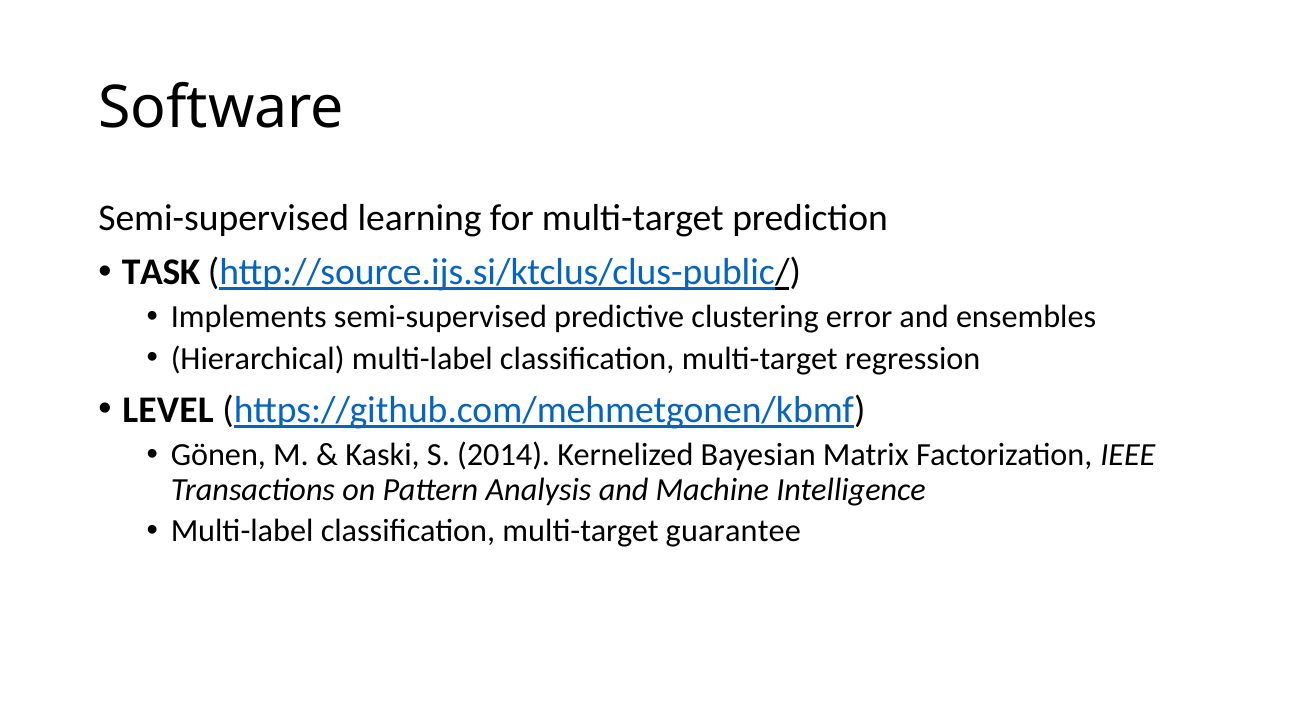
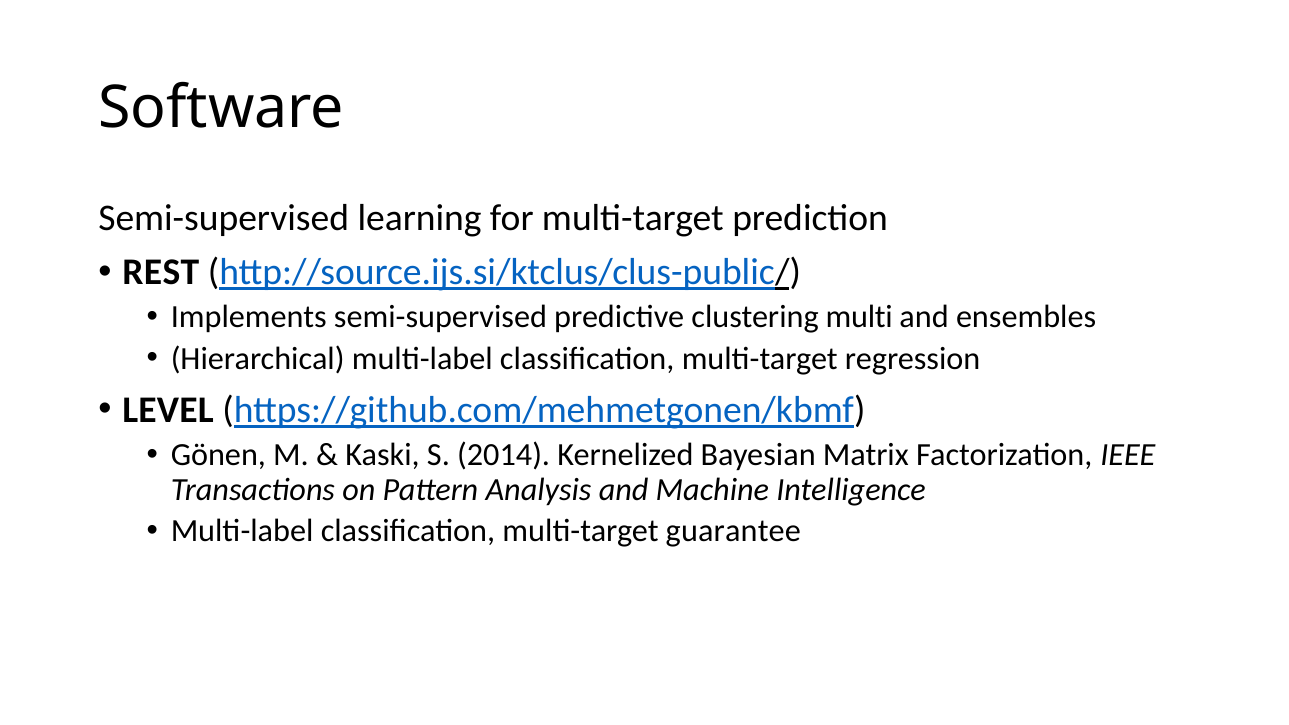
TASK: TASK -> REST
error: error -> multi
